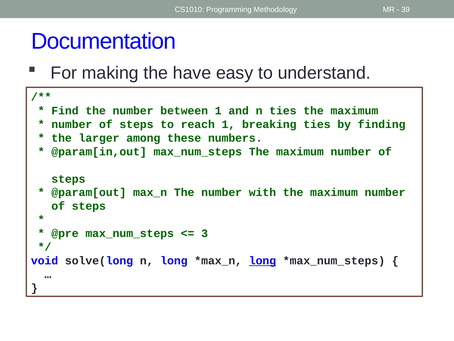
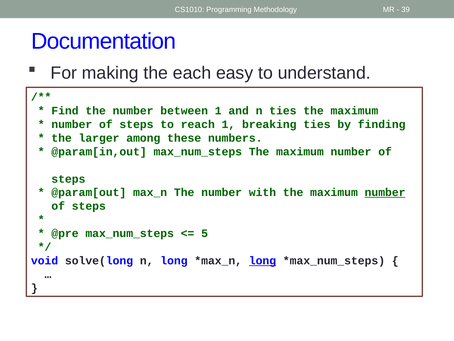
have: have -> each
number at (385, 192) underline: none -> present
3: 3 -> 5
